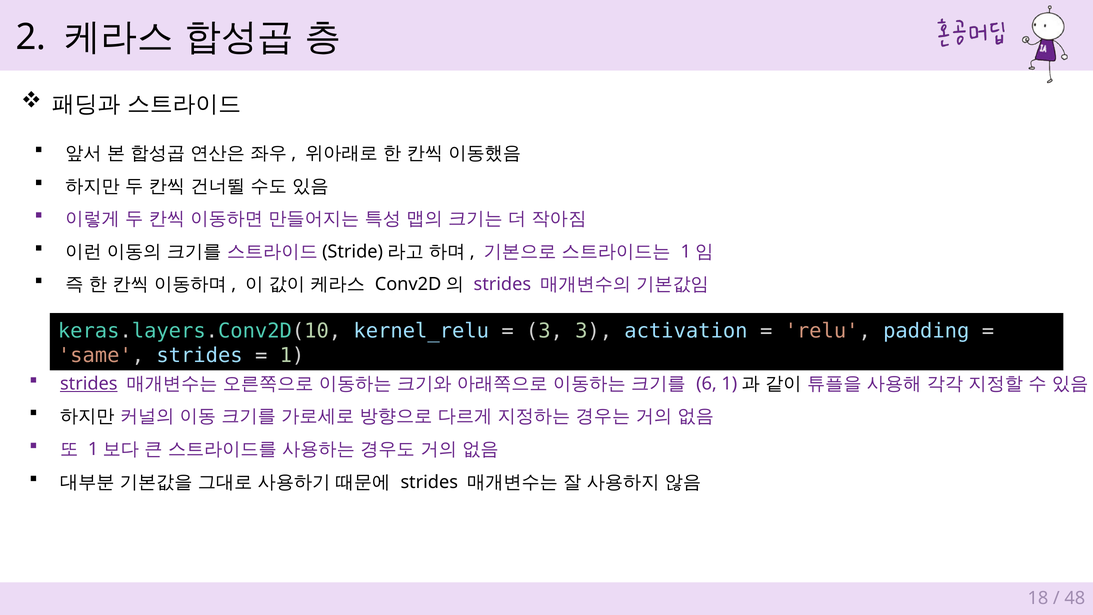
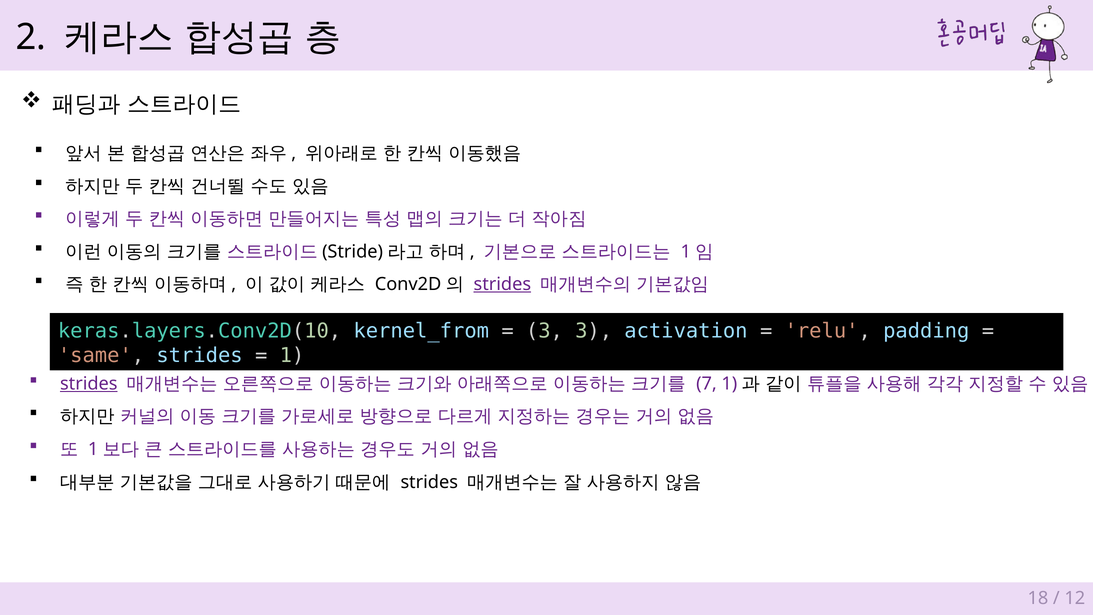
strides at (502, 284) underline: none -> present
kernel_relu: kernel_relu -> kernel_from
6: 6 -> 7
48: 48 -> 12
